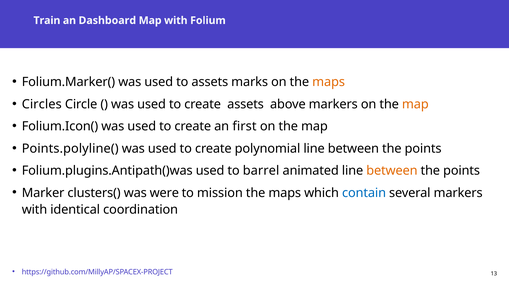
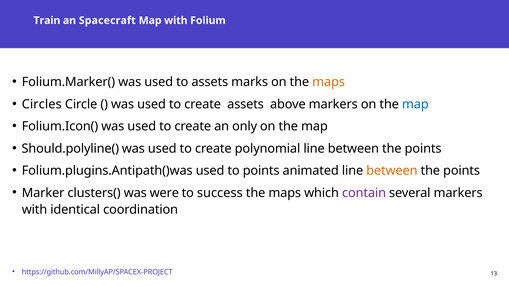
Dashboard: Dashboard -> Spacecraft
map at (415, 104) colour: orange -> blue
first: first -> only
Points.polyline(: Points.polyline( -> Should.polyline(
to barrel: barrel -> points
mission: mission -> success
contain colour: blue -> purple
